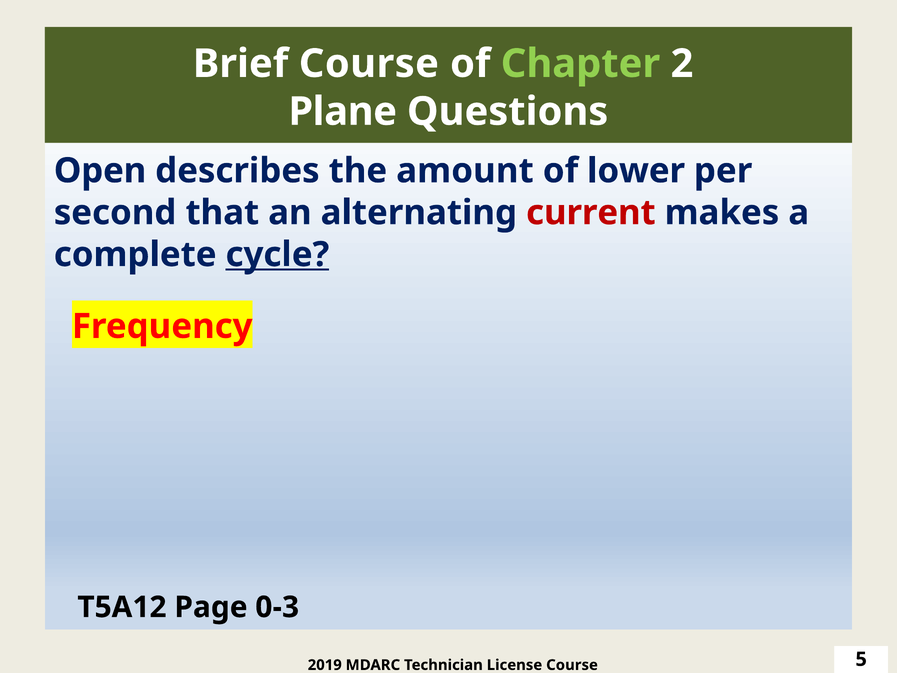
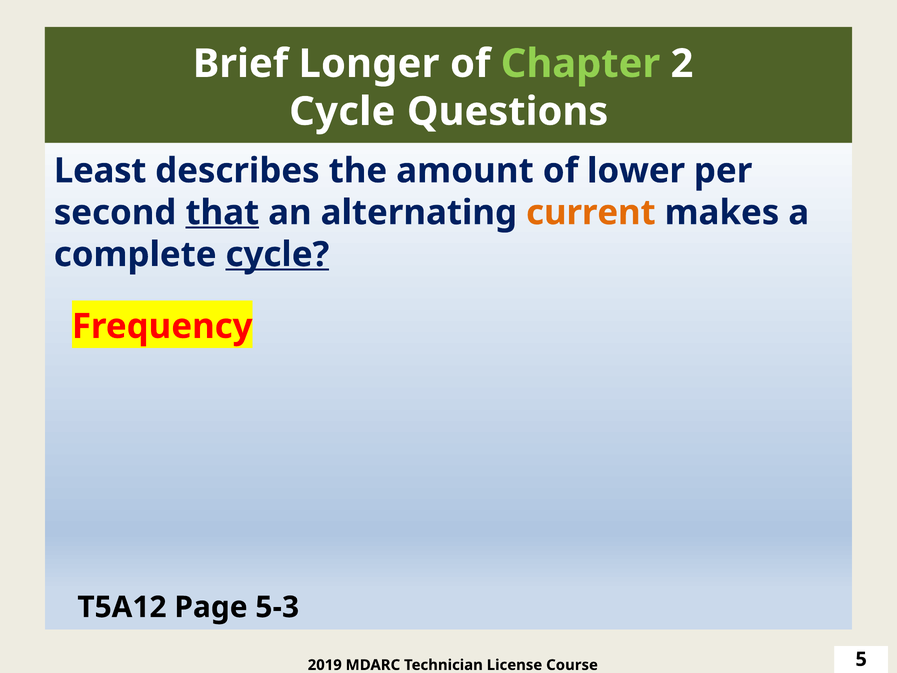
Brief Course: Course -> Longer
Plane at (343, 112): Plane -> Cycle
Open: Open -> Least
that underline: none -> present
current colour: red -> orange
0-3: 0-3 -> 5-3
